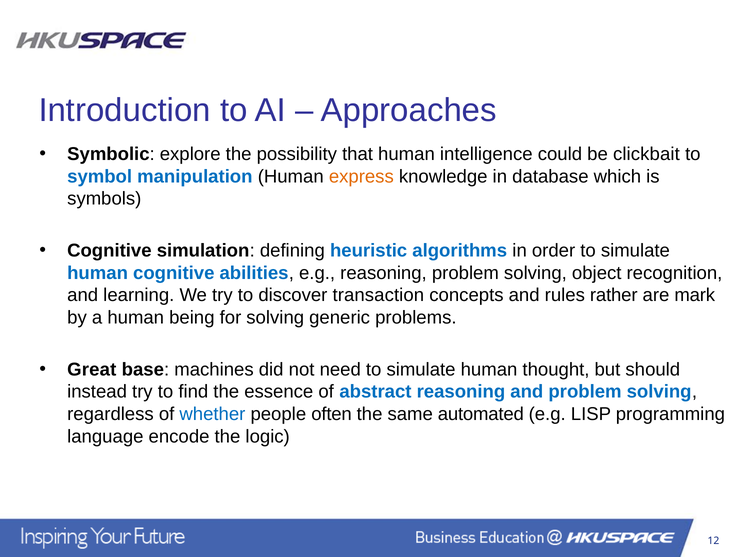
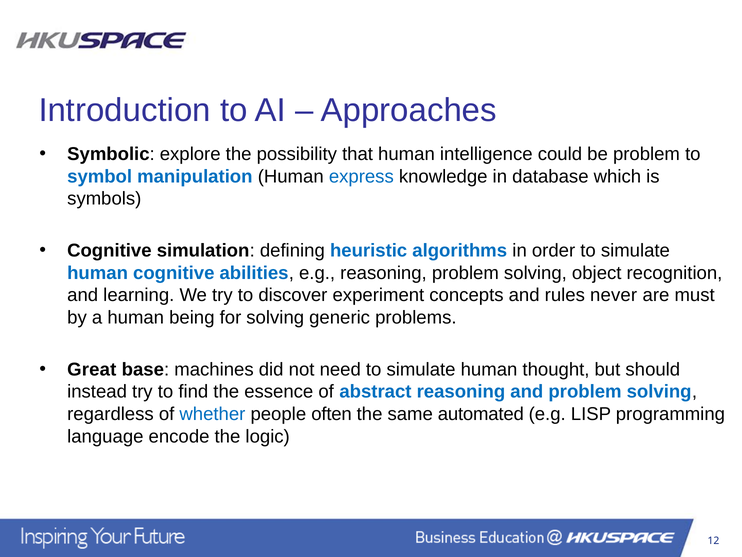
be clickbait: clickbait -> problem
express colour: orange -> blue
transaction: transaction -> experiment
rather: rather -> never
mark: mark -> must
